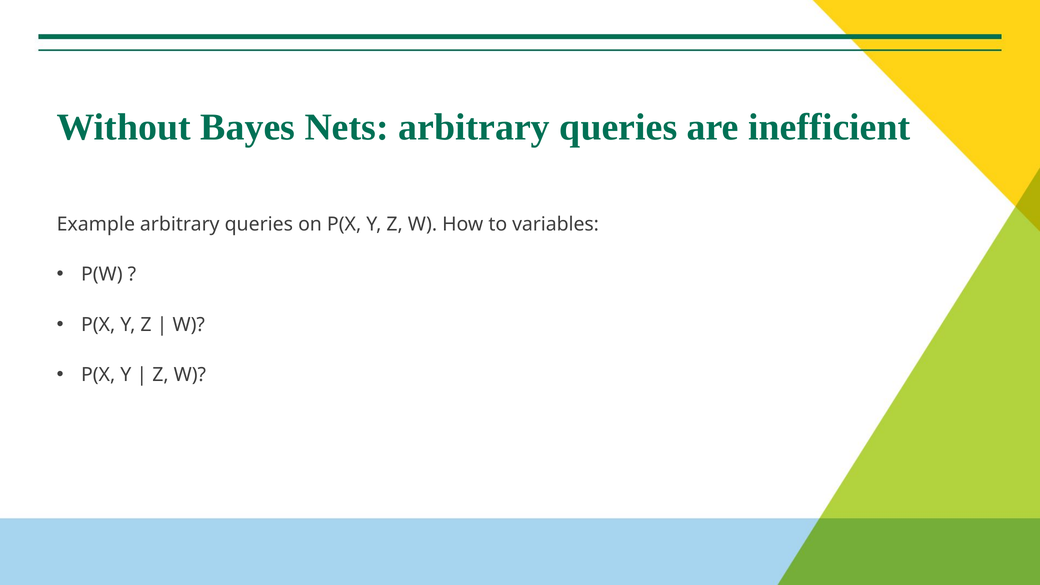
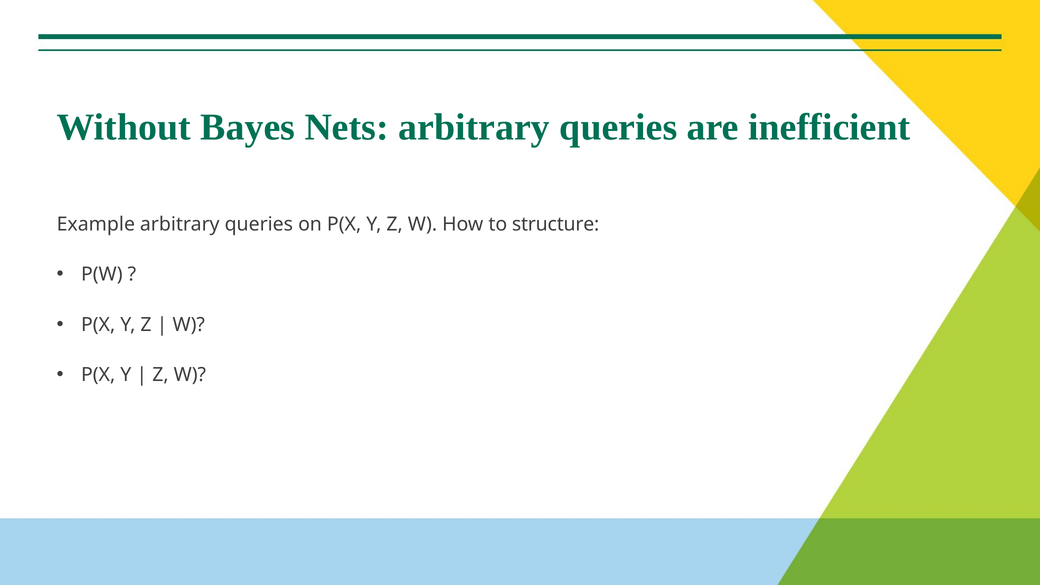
variables: variables -> structure
